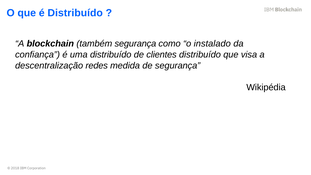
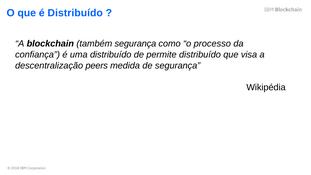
instalado: instalado -> processo
clientes: clientes -> permite
redes: redes -> peers
